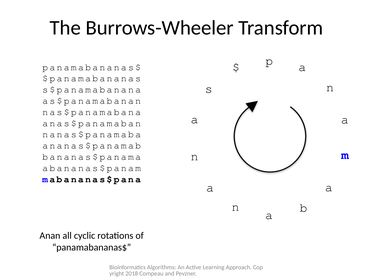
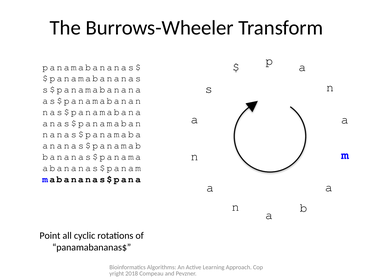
Anan: Anan -> Point
